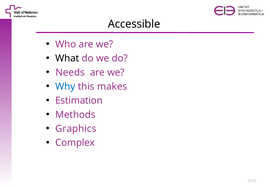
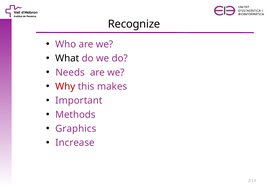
Accessible: Accessible -> Recognize
Why colour: blue -> red
Estimation: Estimation -> Important
Complex: Complex -> Increase
